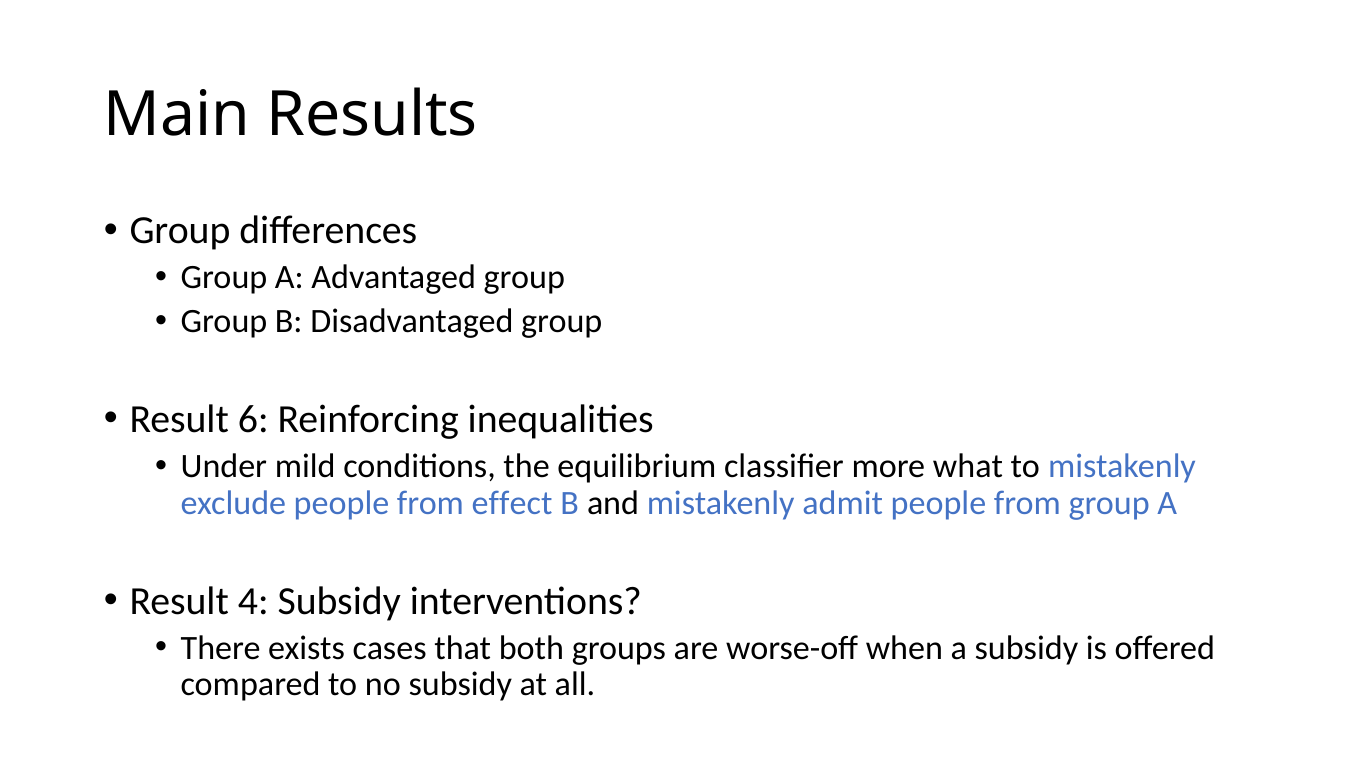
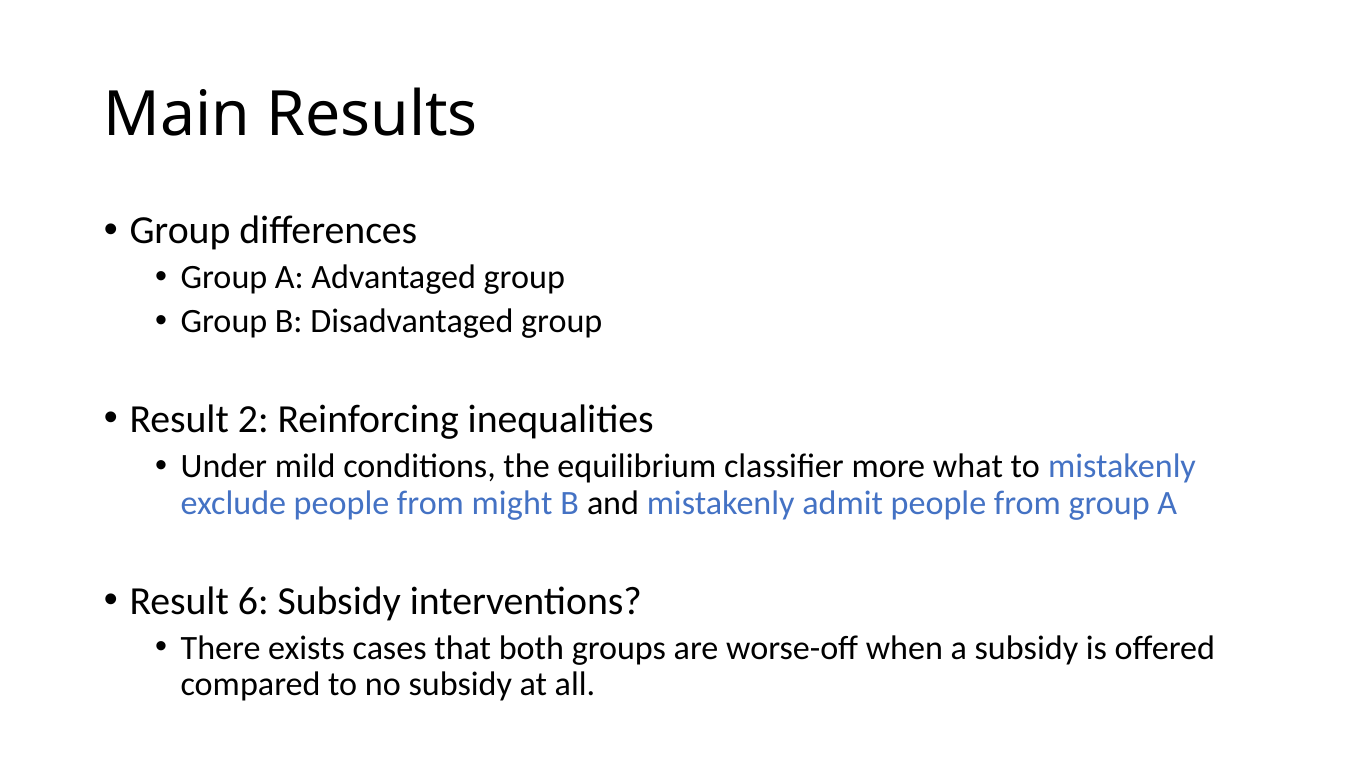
6: 6 -> 2
effect: effect -> might
4: 4 -> 6
